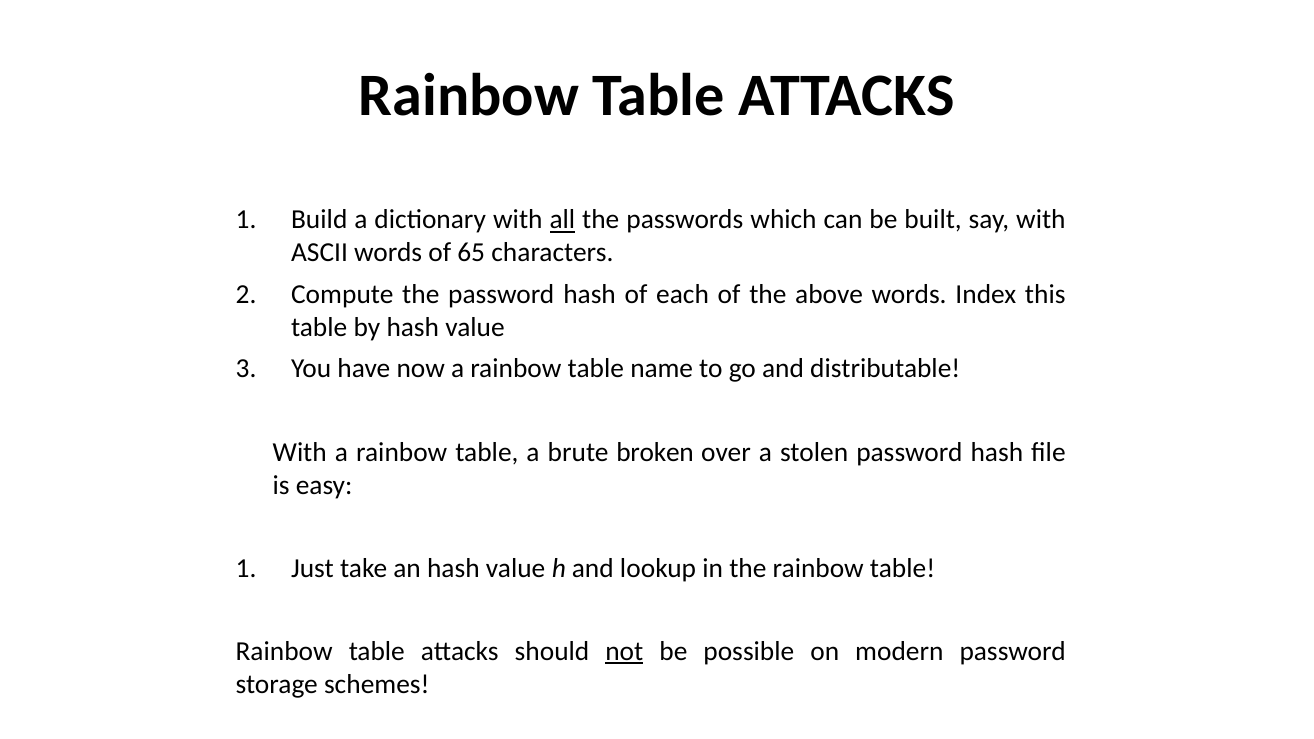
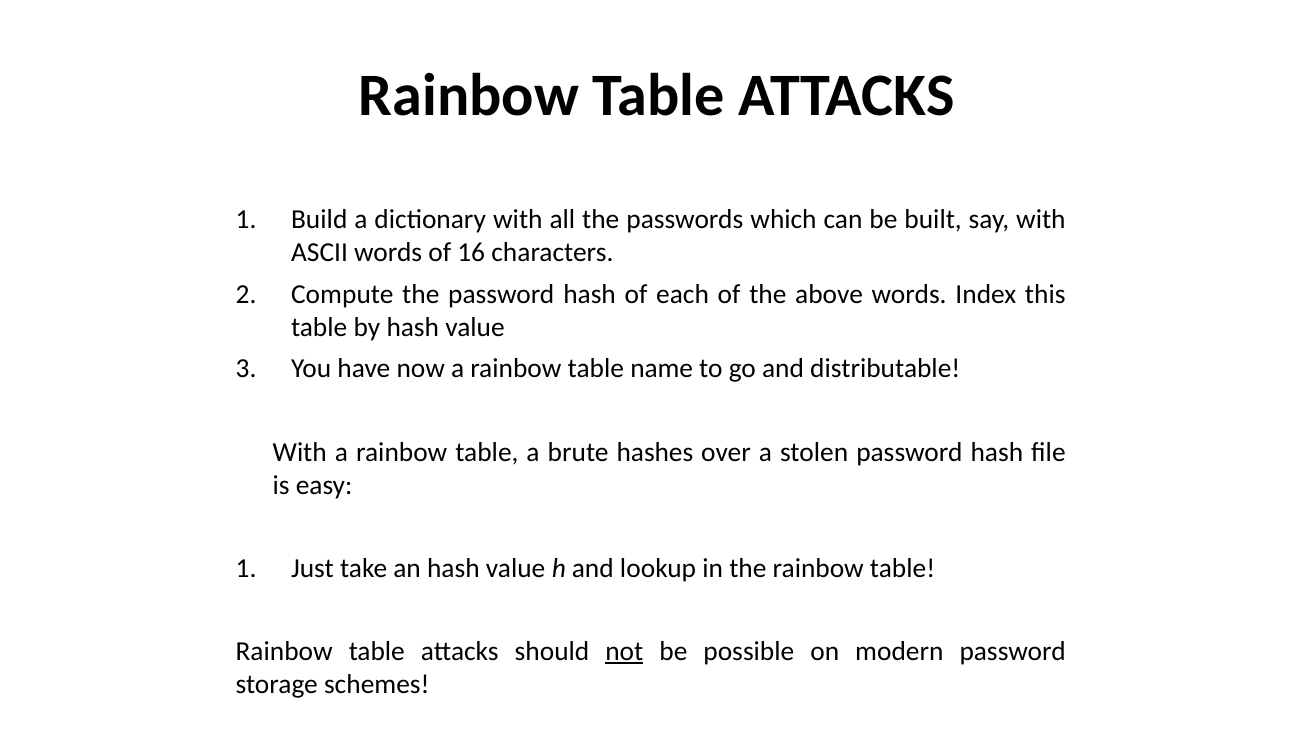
all underline: present -> none
65: 65 -> 16
broken: broken -> hashes
